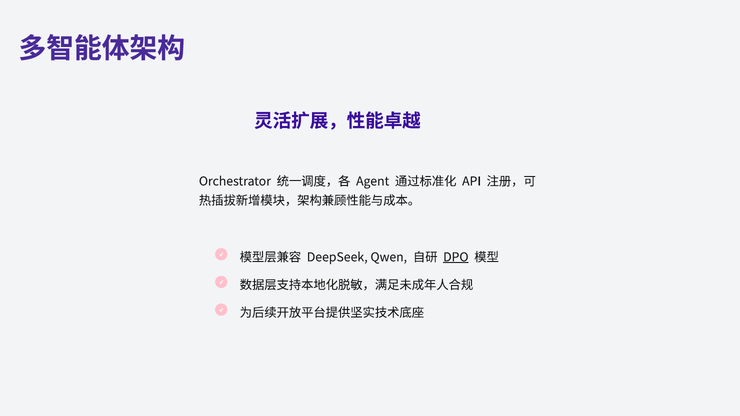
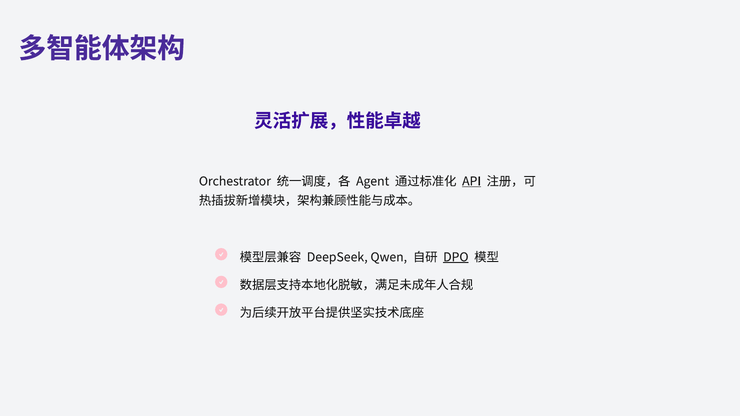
API underline: none -> present
